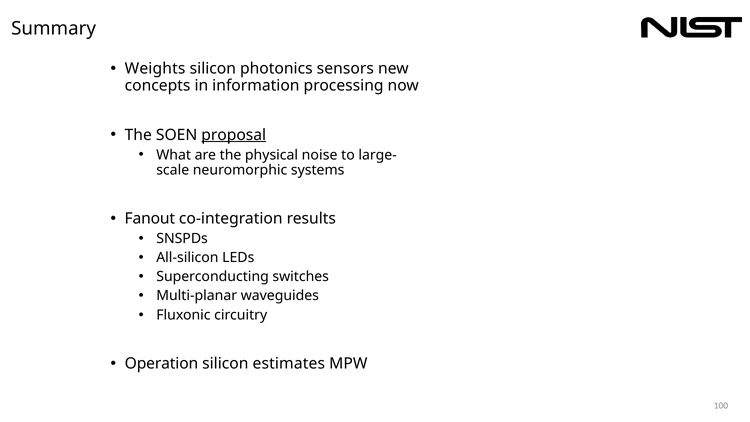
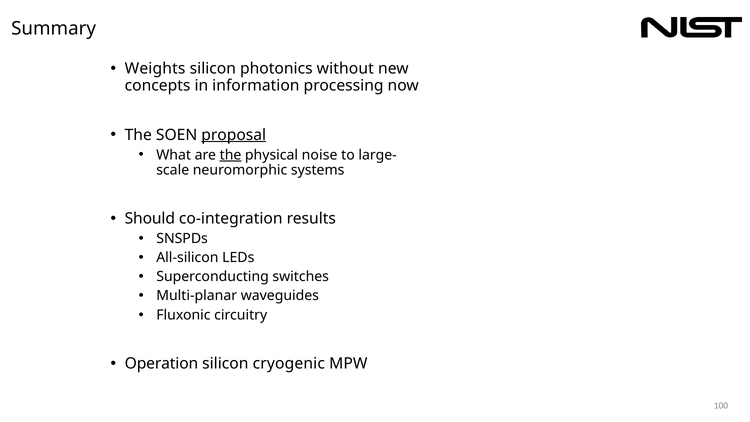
sensors: sensors -> without
the at (231, 155) underline: none -> present
Fanout: Fanout -> Should
estimates: estimates -> cryogenic
